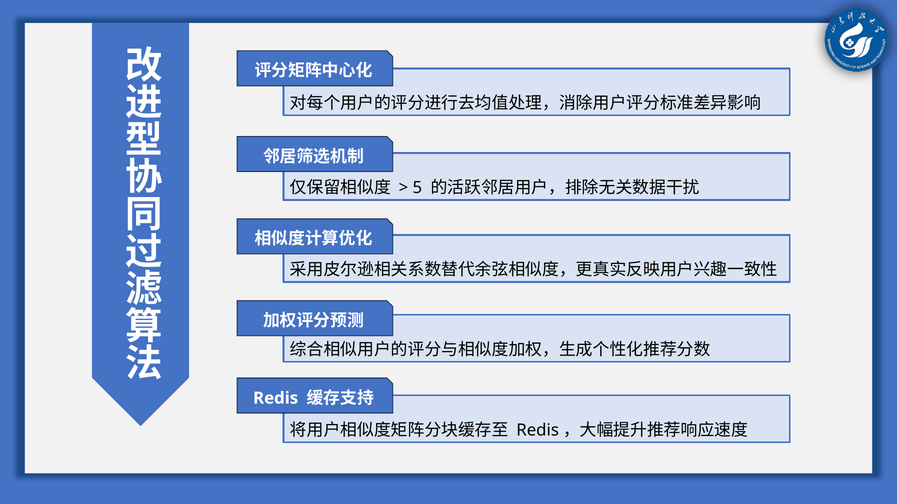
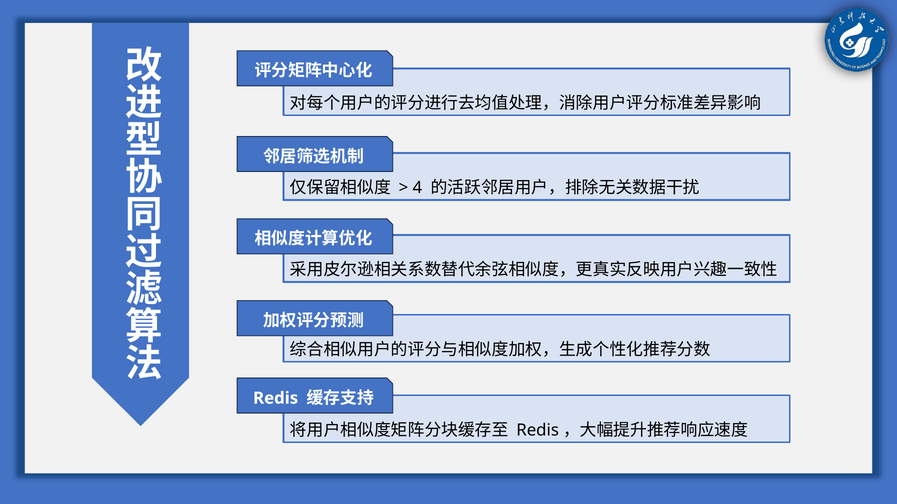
5: 5 -> 4
